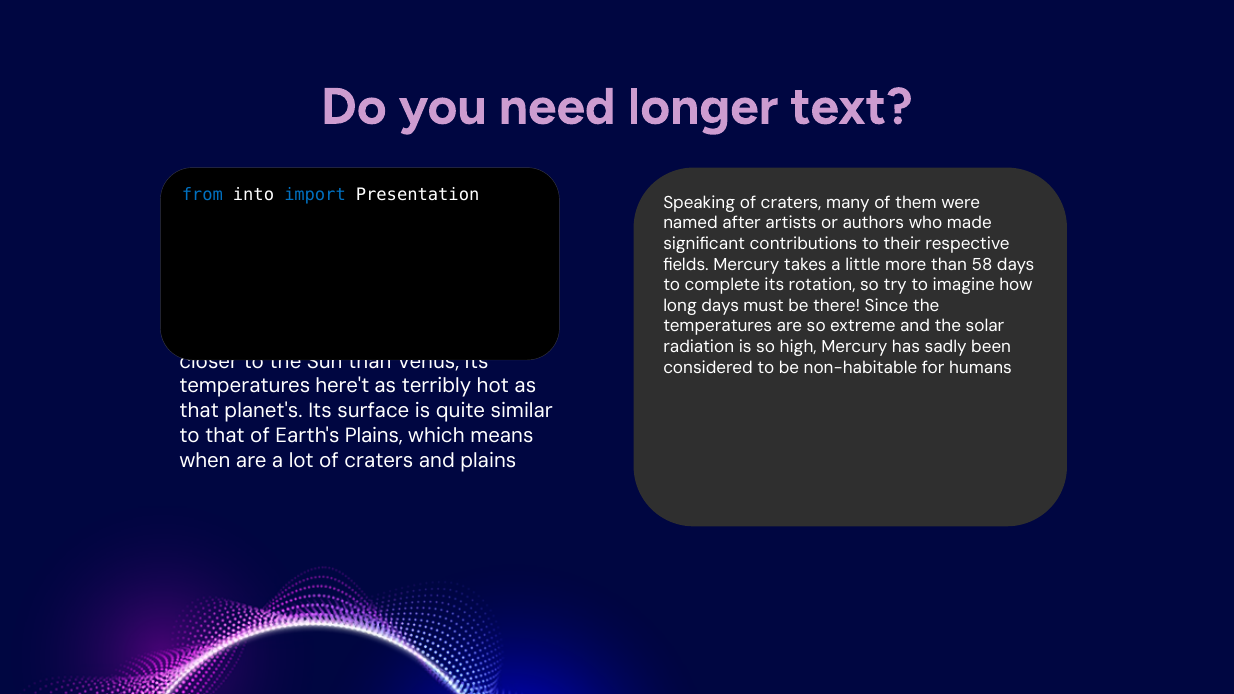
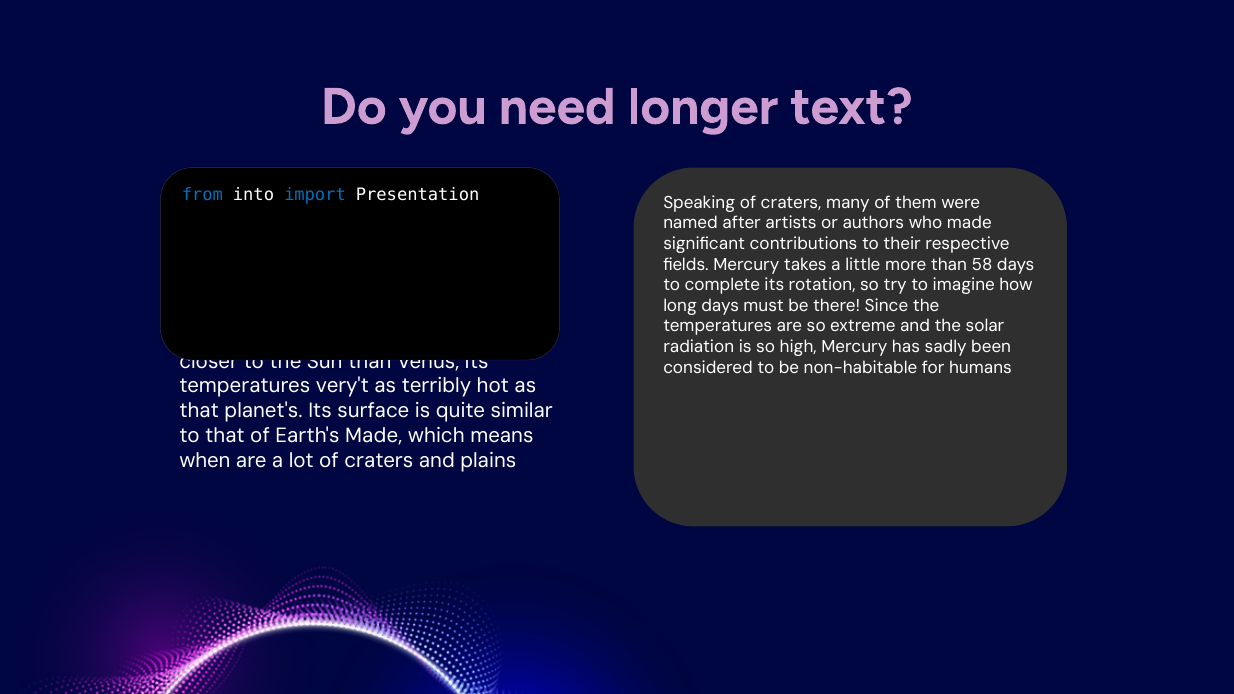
here't: here't -> very't
Earth's Plains: Plains -> Made
